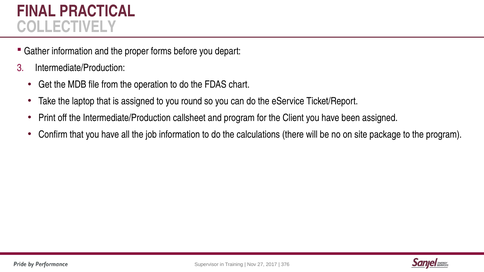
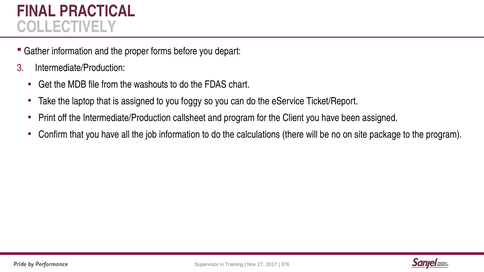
operation: operation -> washouts
round: round -> foggy
